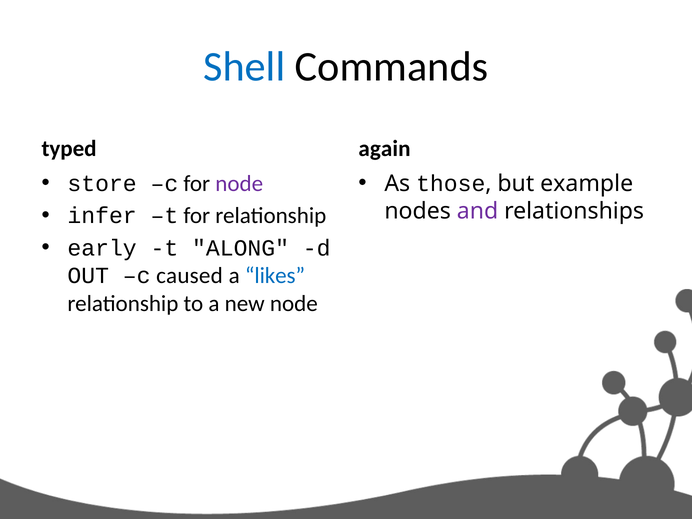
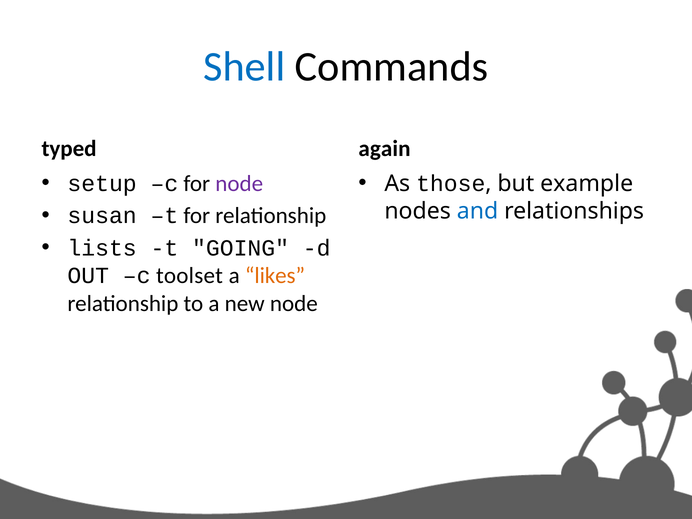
store: store -> setup
infer: infer -> susan
and colour: purple -> blue
early: early -> lists
ALONG: ALONG -> GOING
caused: caused -> toolset
likes colour: blue -> orange
